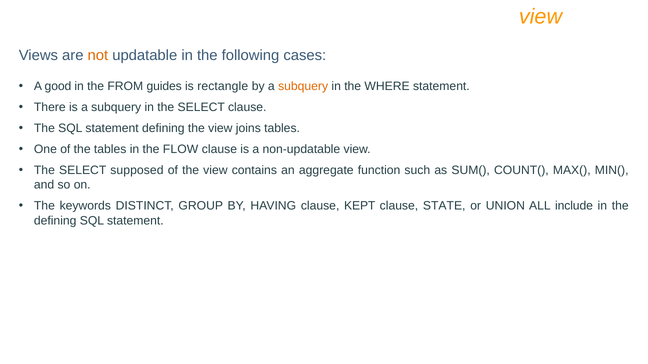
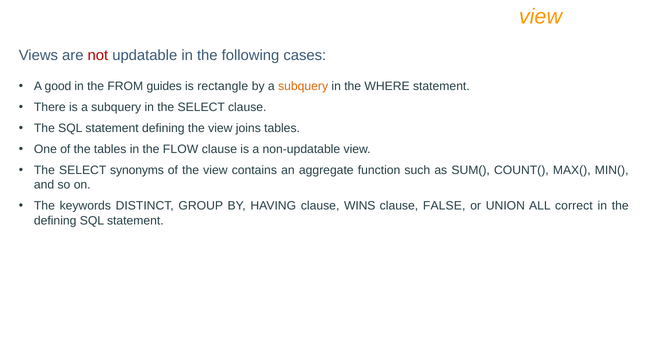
not colour: orange -> red
supposed: supposed -> synonyms
KEPT: KEPT -> WINS
STATE: STATE -> FALSE
include: include -> correct
